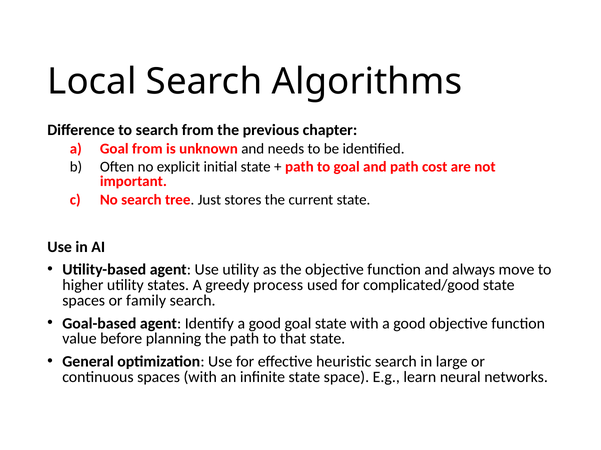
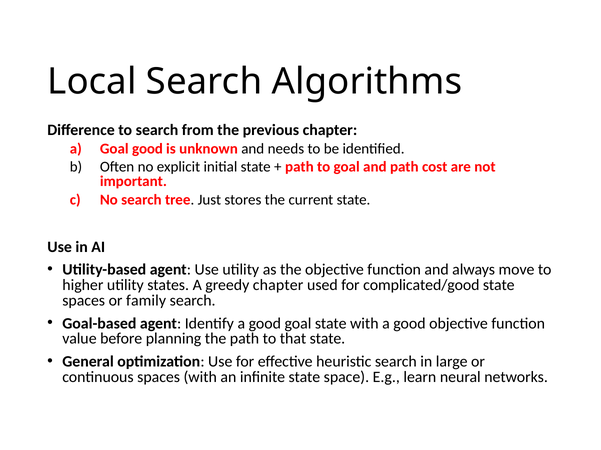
Goal from: from -> good
greedy process: process -> chapter
